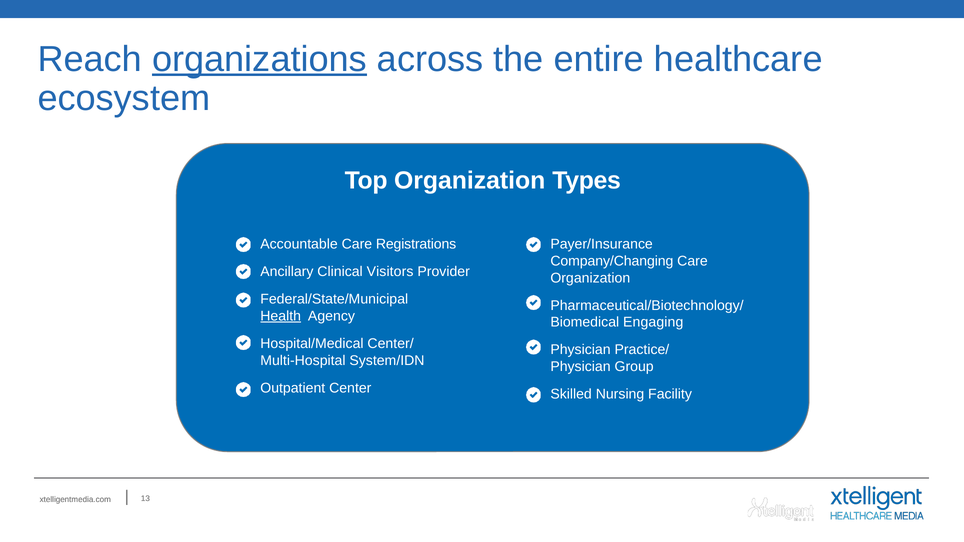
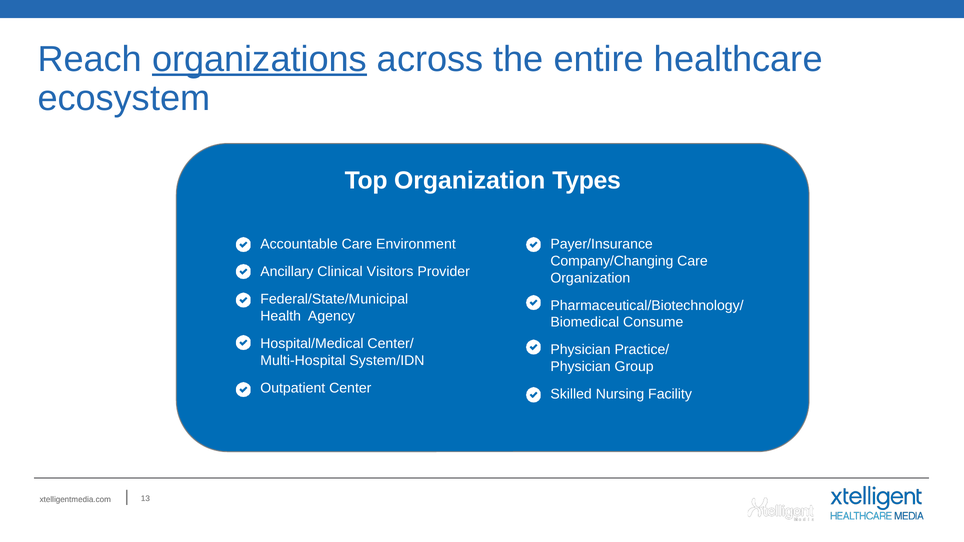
Registrations: Registrations -> Environment
Health underline: present -> none
Engaging: Engaging -> Consume
